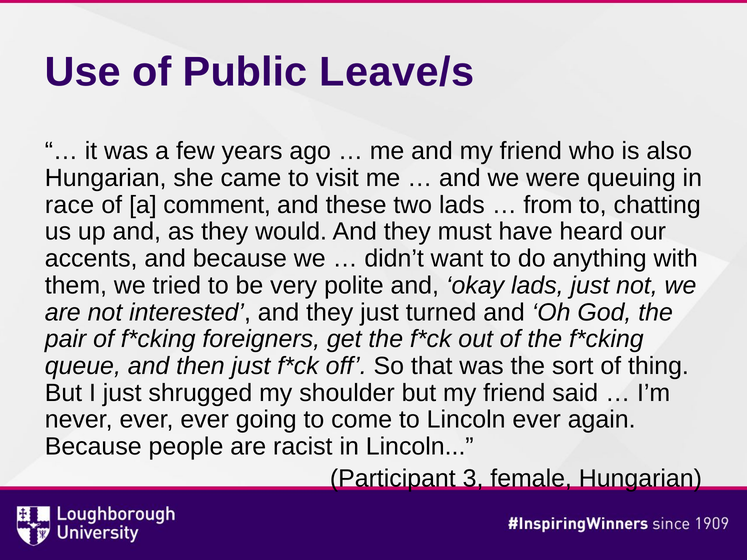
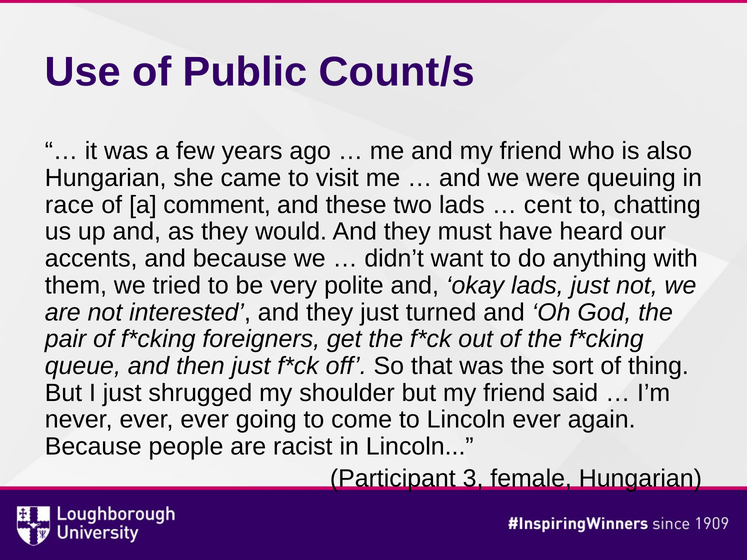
Leave/s: Leave/s -> Count/s
from: from -> cent
